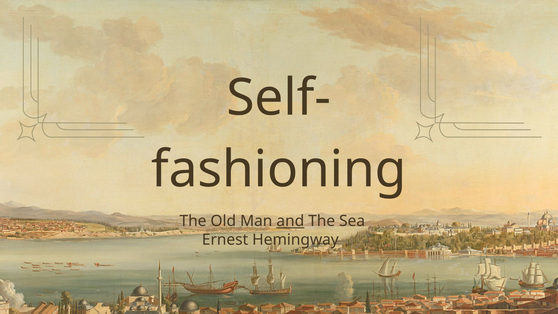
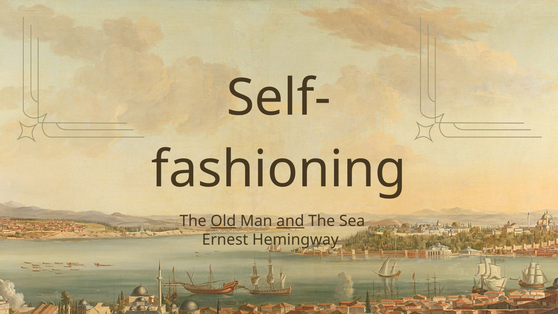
Old underline: none -> present
